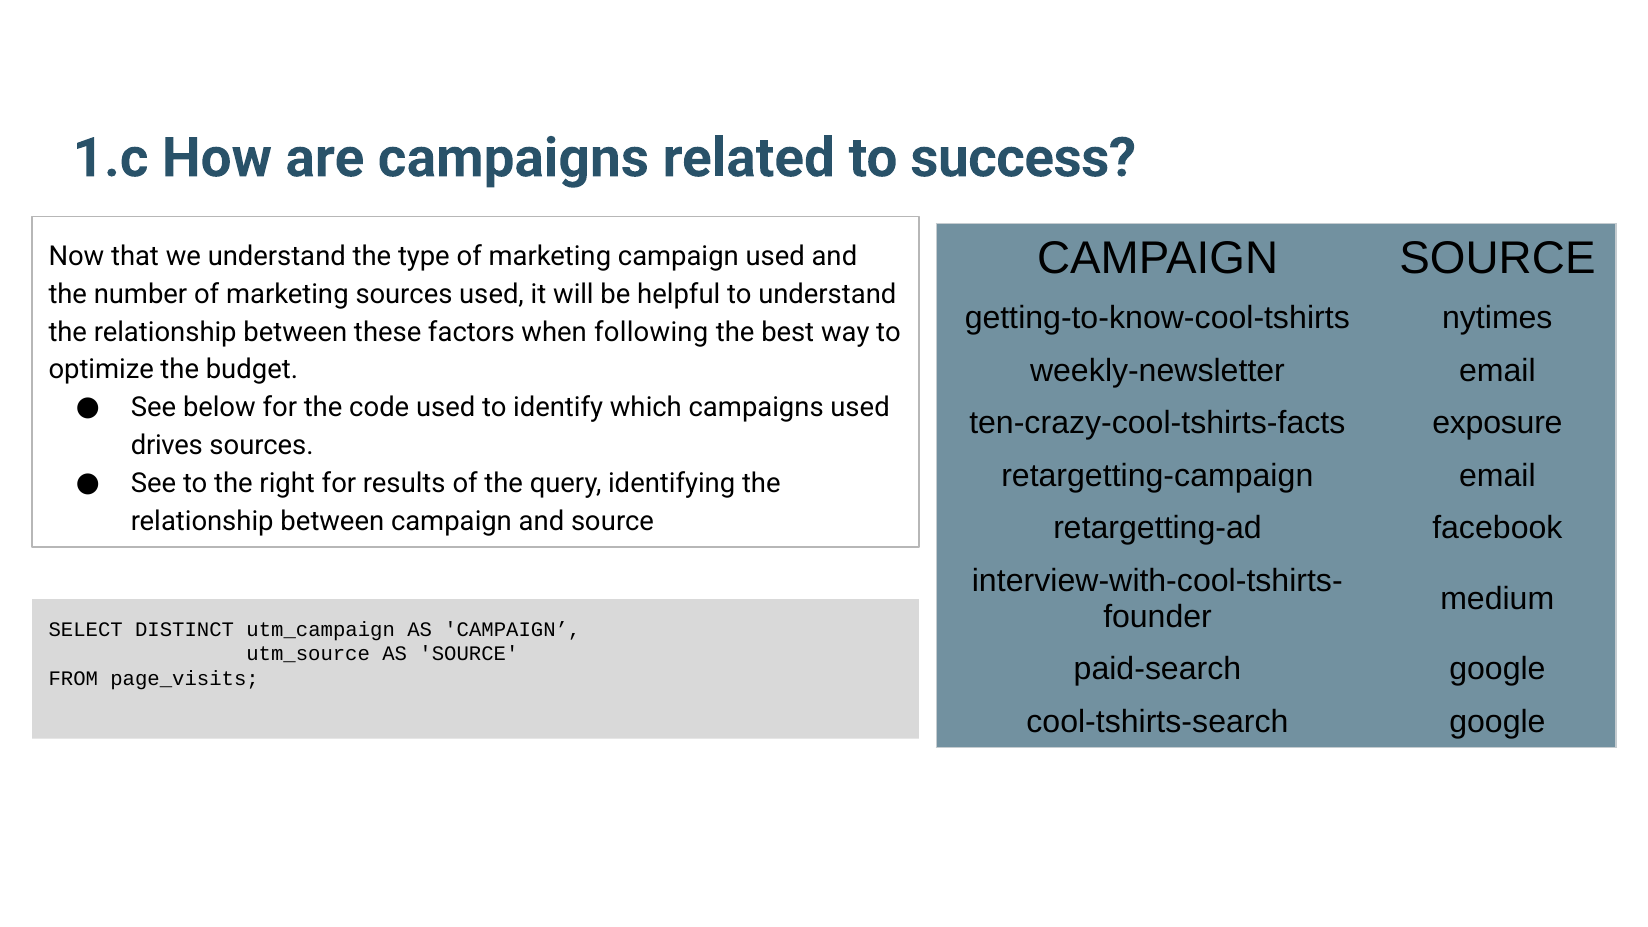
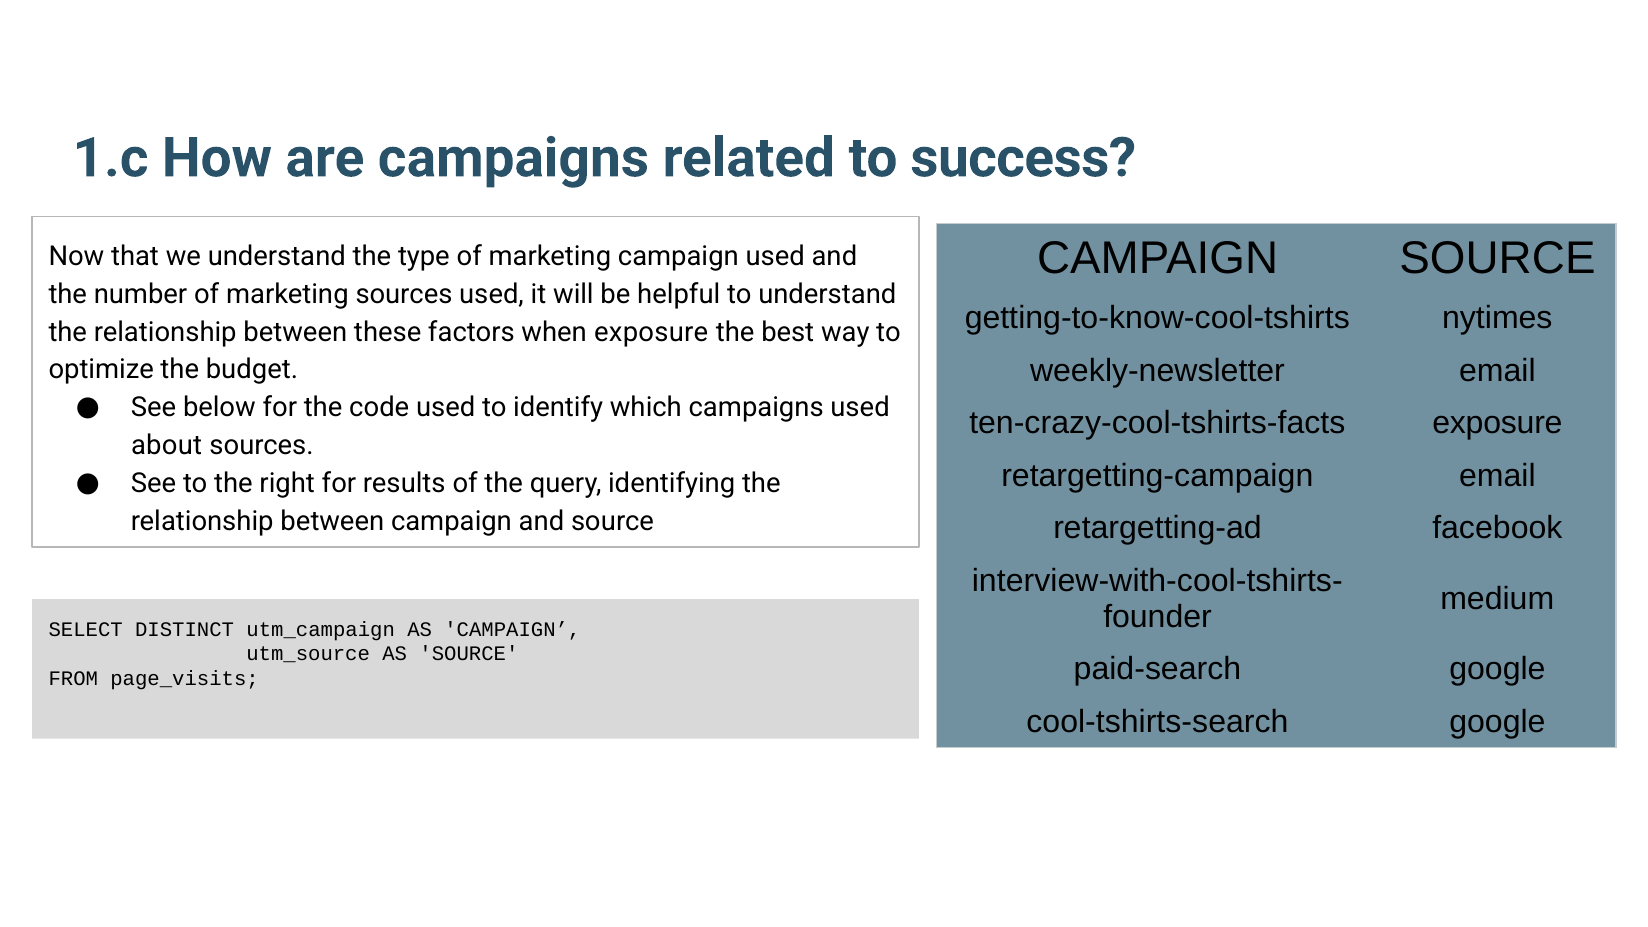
when following: following -> exposure
drives: drives -> about
